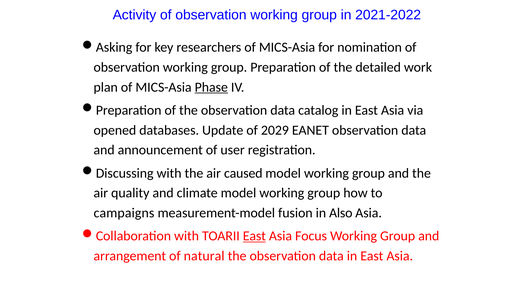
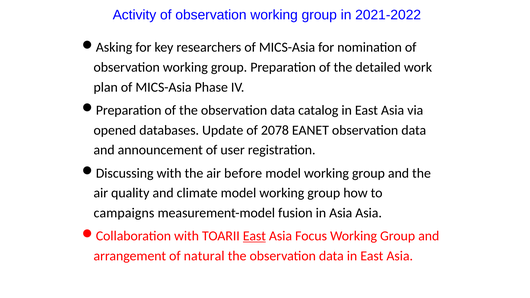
Phase underline: present -> none
2029: 2029 -> 2078
caused: caused -> before
in Also: Also -> Asia
